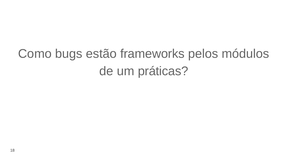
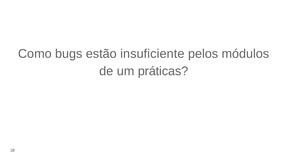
frameworks: frameworks -> insuficiente
